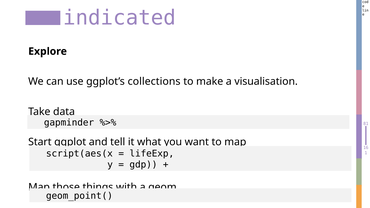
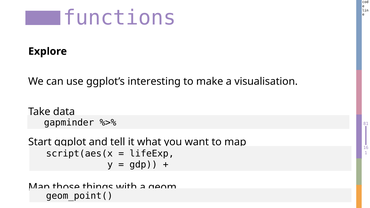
indicated: indicated -> functions
collections: collections -> interesting
